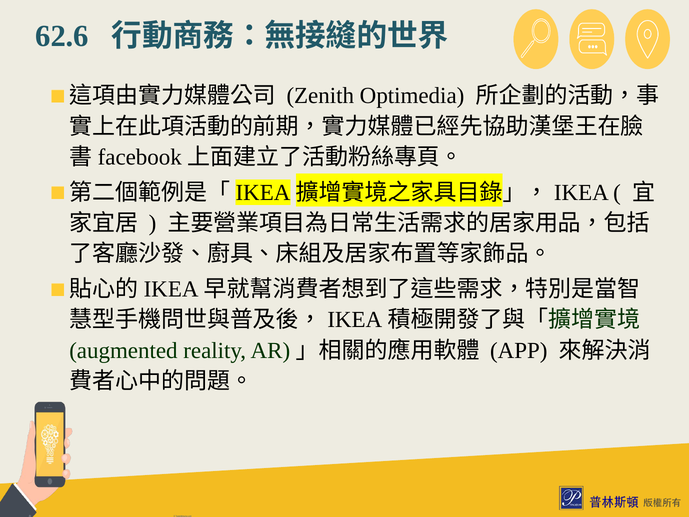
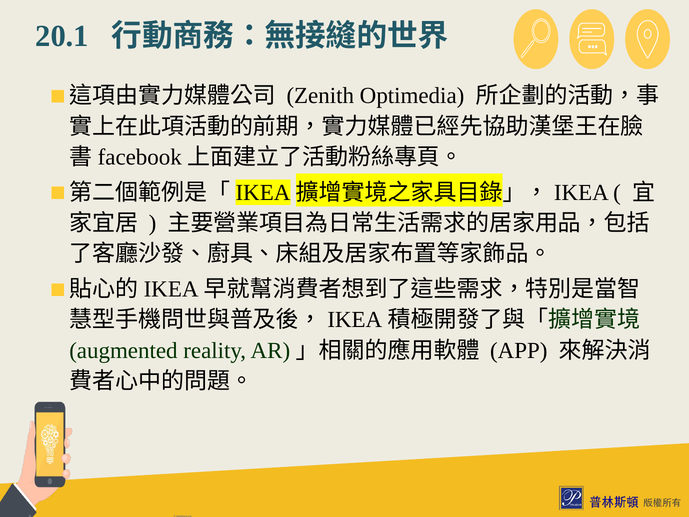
62.6: 62.6 -> 20.1
